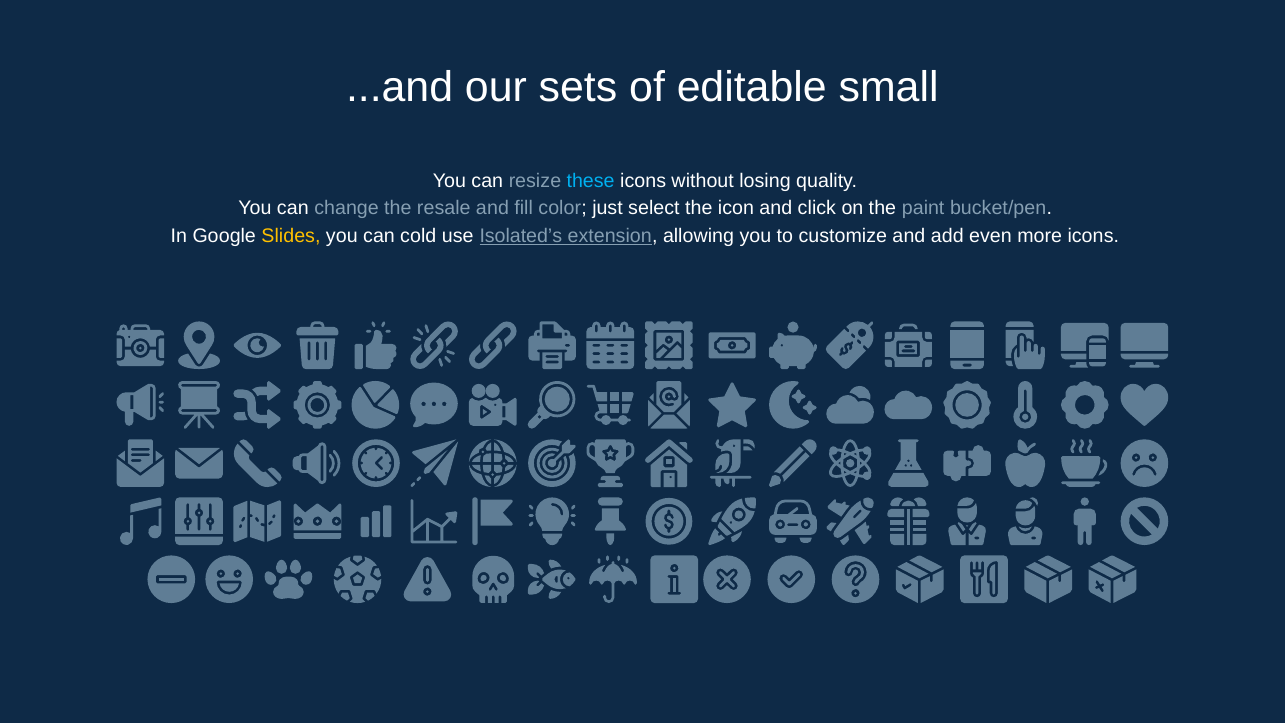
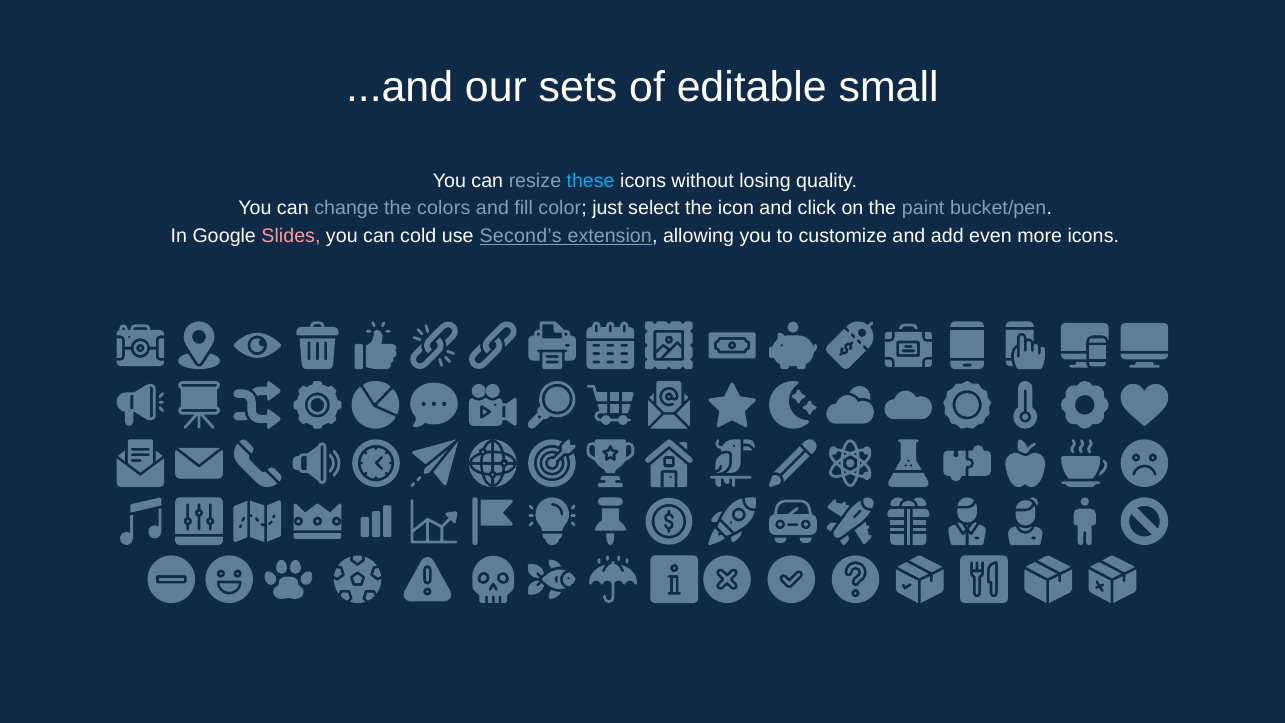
resale: resale -> colors
Slides colour: yellow -> pink
Isolated’s: Isolated’s -> Second’s
